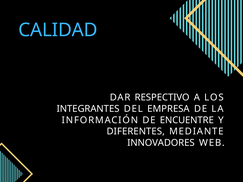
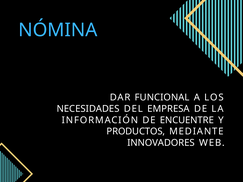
CALIDAD: CALIDAD -> NÓMINA
RESPECTIVO: RESPECTIVO -> FUNCIONAL
INTEGRANTES: INTEGRANTES -> NECESIDADES
DIFERENTES: DIFERENTES -> PRODUCTOS
